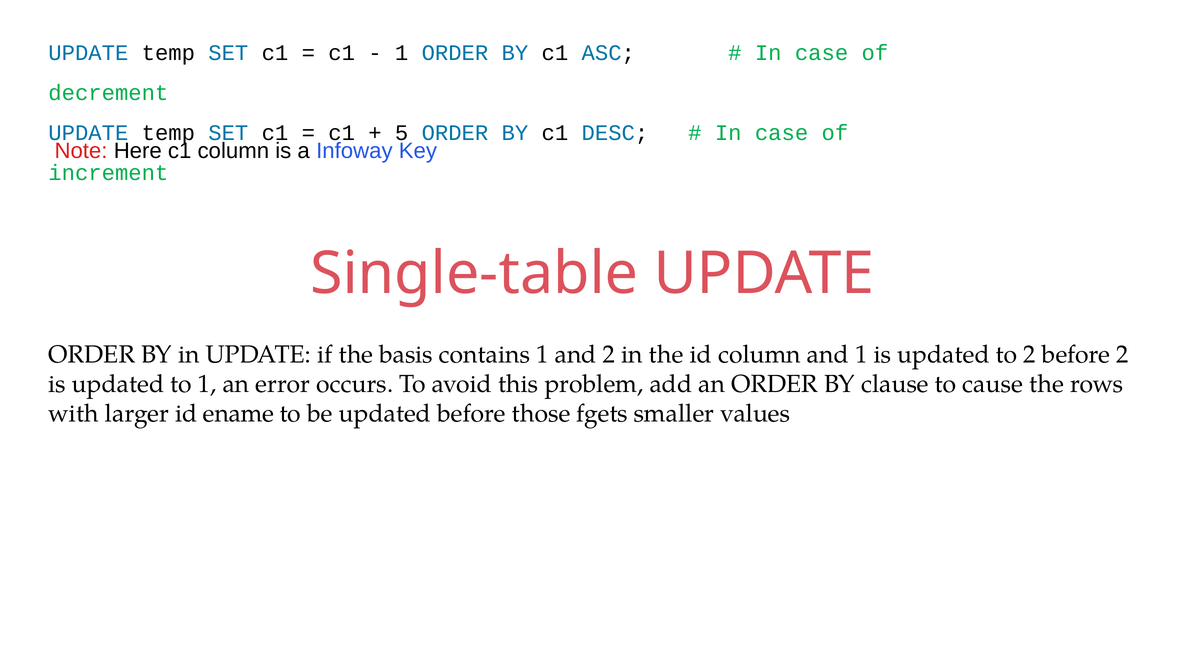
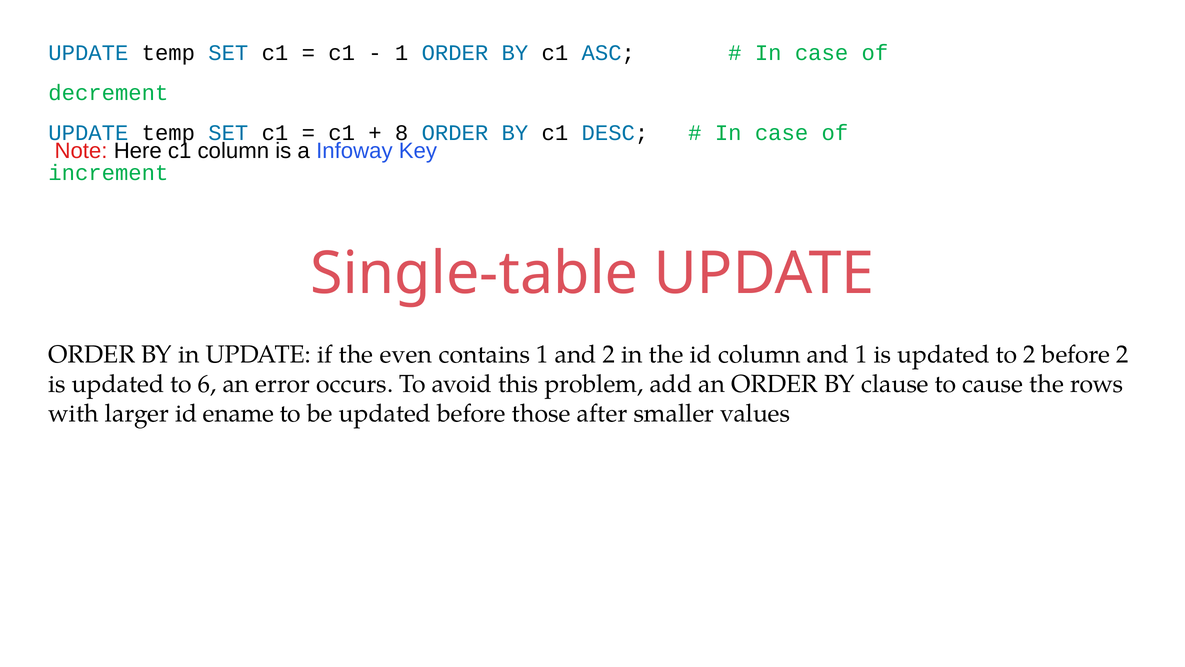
5: 5 -> 8
basis: basis -> even
to 1: 1 -> 6
fgets: fgets -> after
